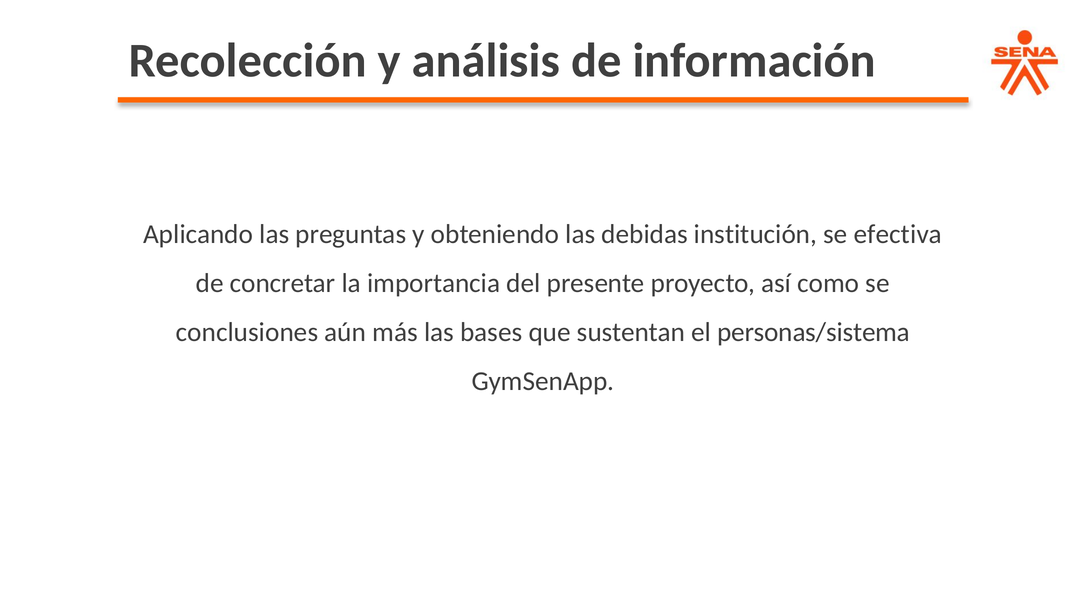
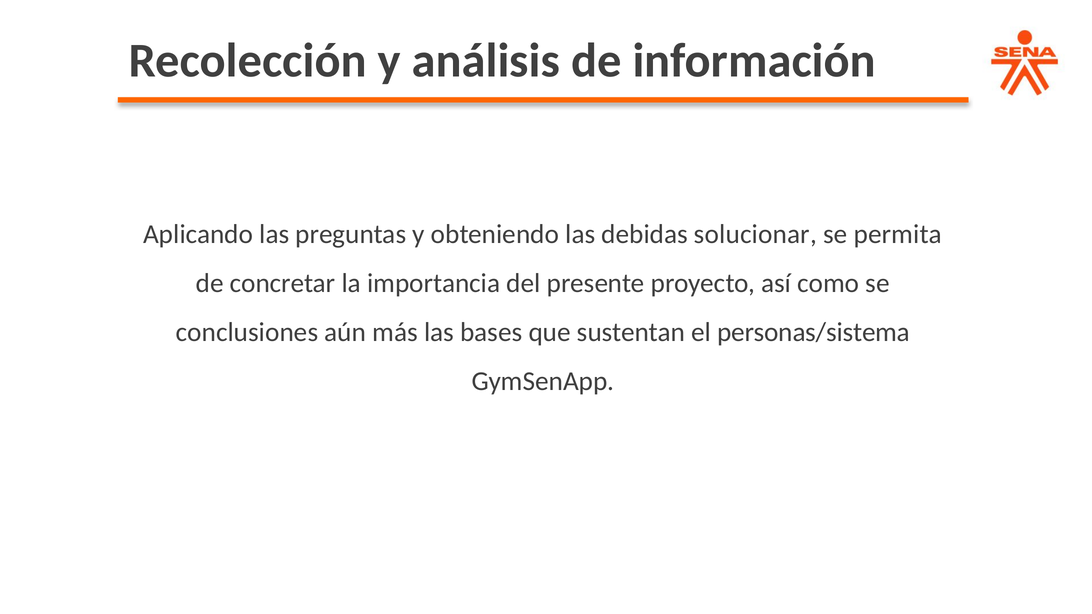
institución: institución -> solucionar
efectiva: efectiva -> permita
